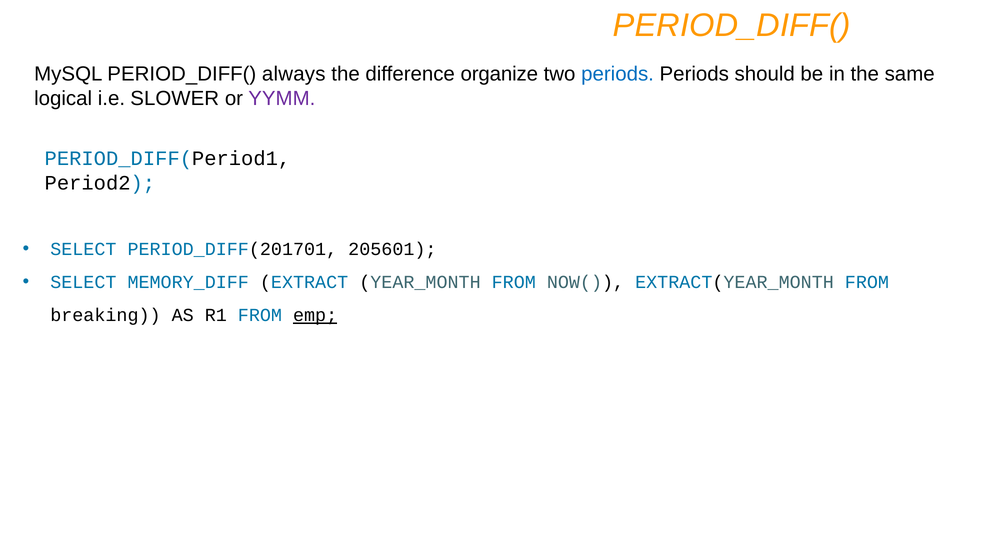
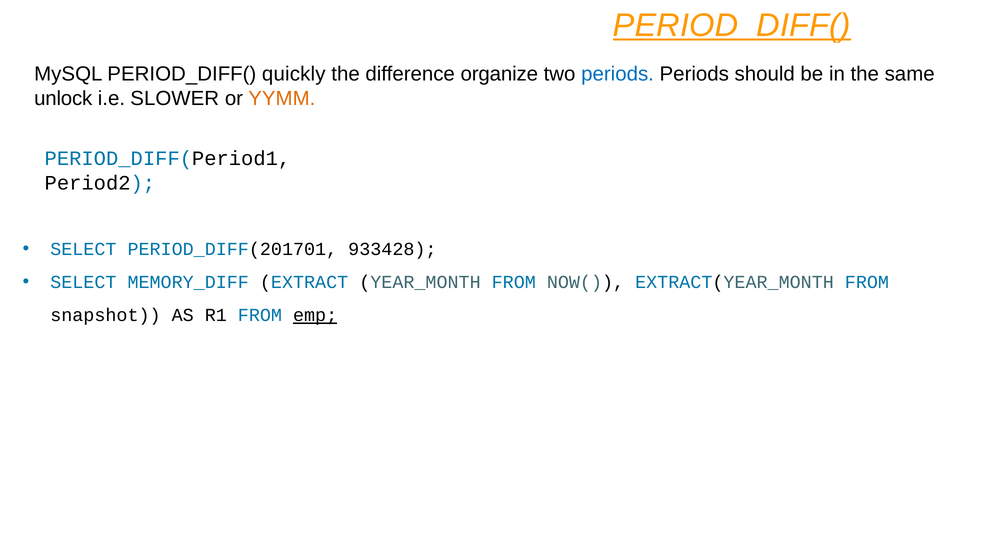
PERIOD_DIFF( at (732, 26) underline: none -> present
always: always -> quickly
logical: logical -> unlock
YYMM colour: purple -> orange
205601: 205601 -> 933428
breaking: breaking -> snapshot
